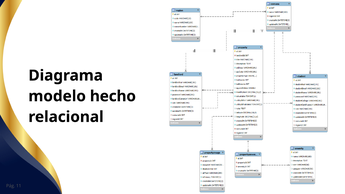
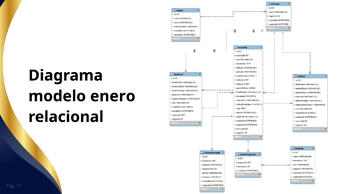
hecho: hecho -> enero
